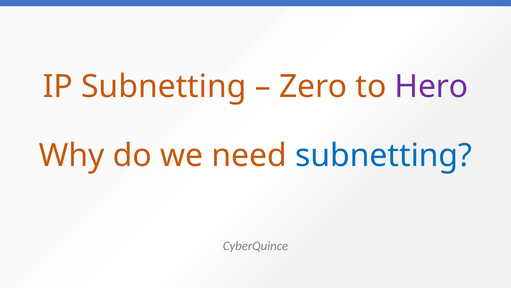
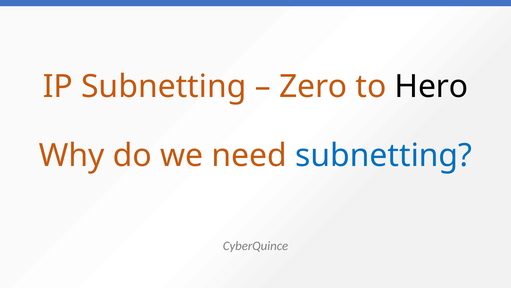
Hero colour: purple -> black
